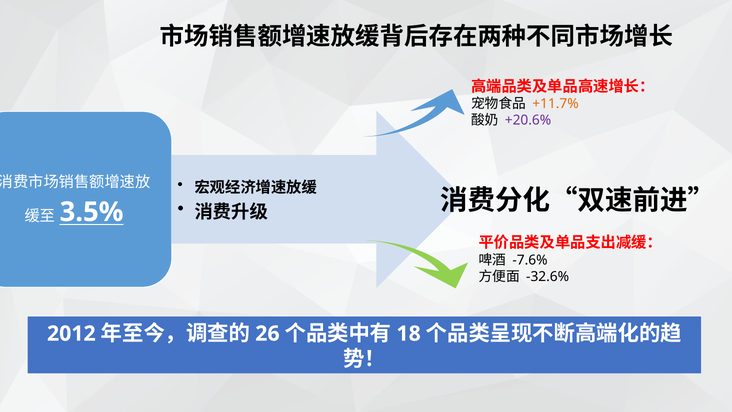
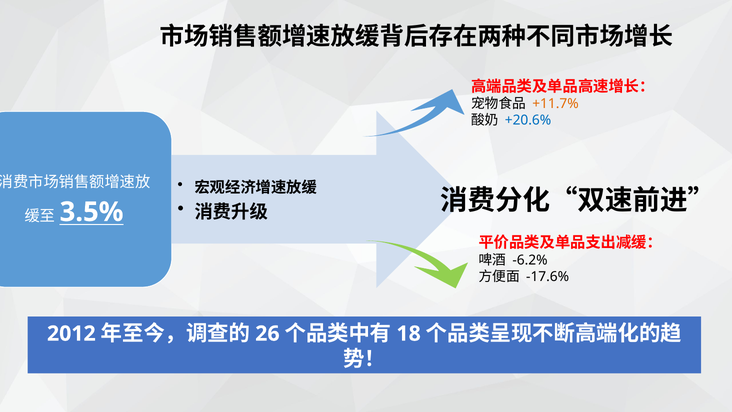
+20.6% colour: purple -> blue
-7.6%: -7.6% -> -6.2%
-32.6%: -32.6% -> -17.6%
